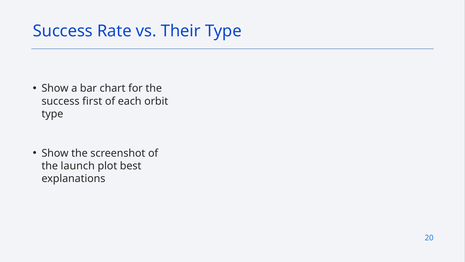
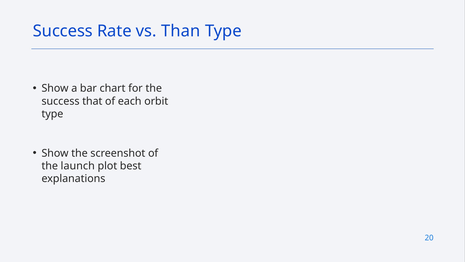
Their: Their -> Than
first: first -> that
